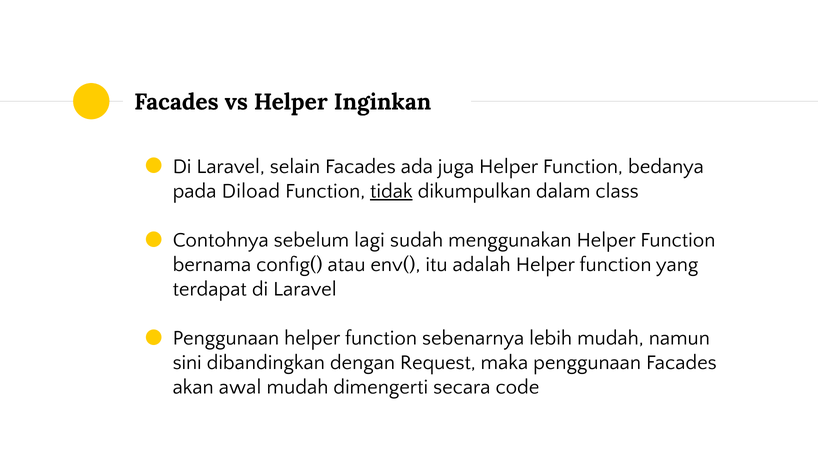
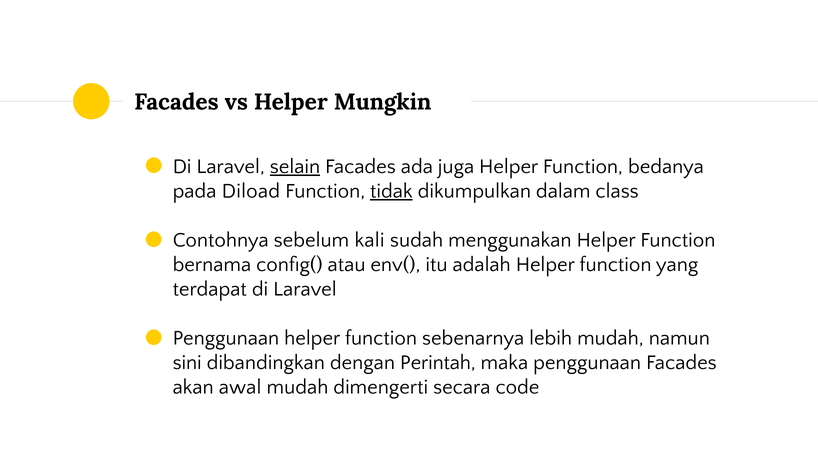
Inginkan: Inginkan -> Mungkin
selain underline: none -> present
lagi: lagi -> kali
Request: Request -> Perintah
